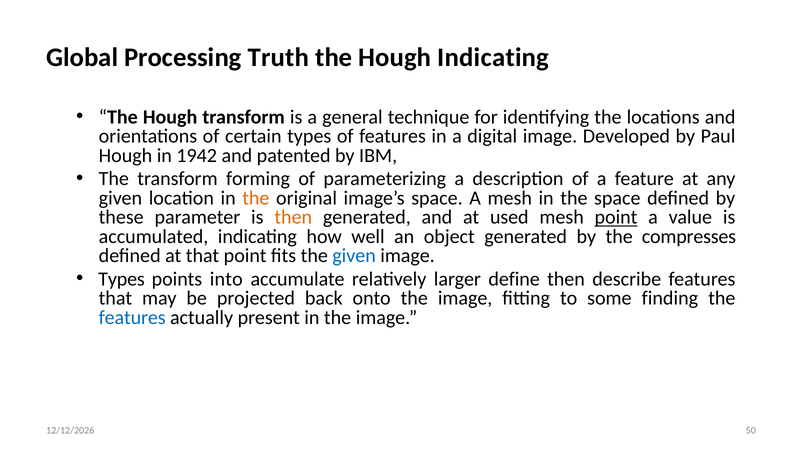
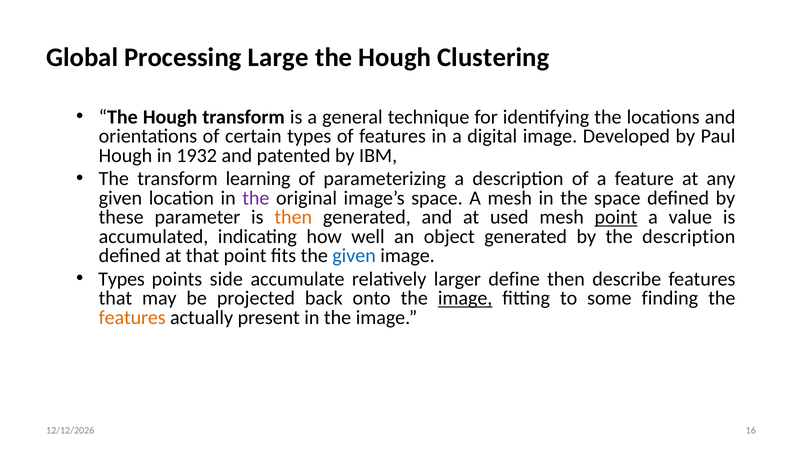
Truth: Truth -> Large
Hough Indicating: Indicating -> Clustering
1942: 1942 -> 1932
forming: forming -> learning
the at (256, 198) colour: orange -> purple
the compresses: compresses -> description
into: into -> side
image at (465, 298) underline: none -> present
features at (132, 318) colour: blue -> orange
50: 50 -> 16
